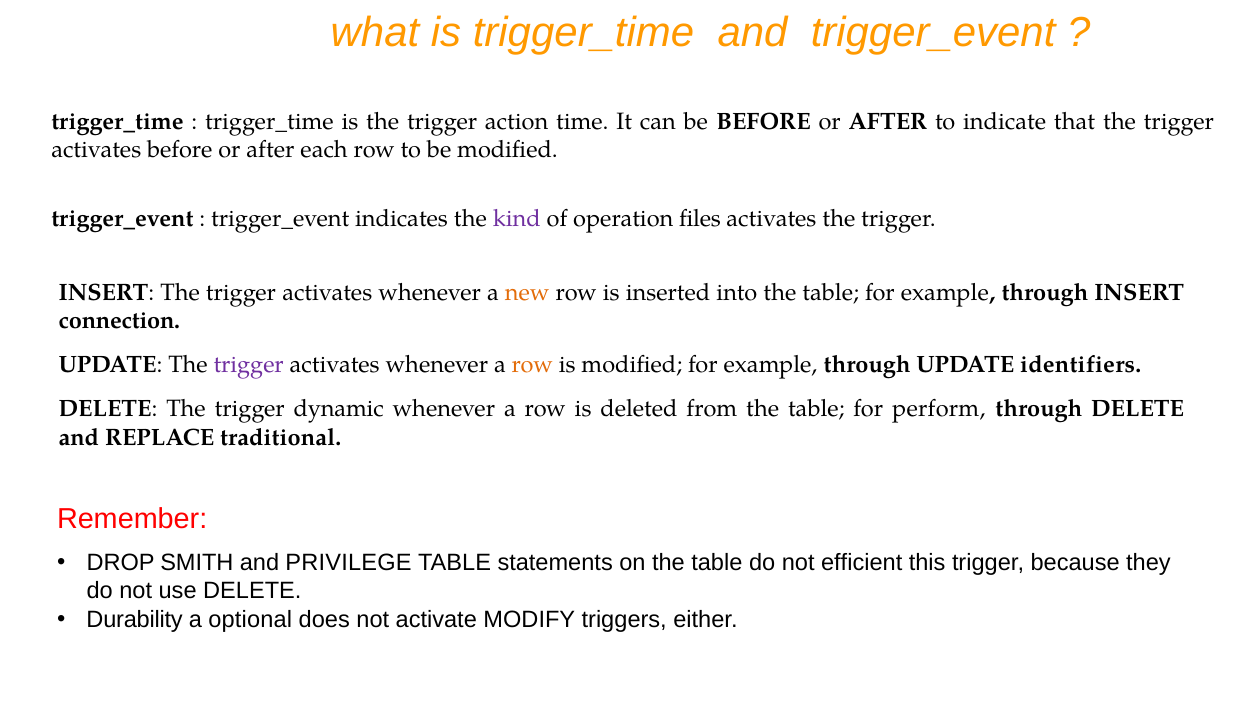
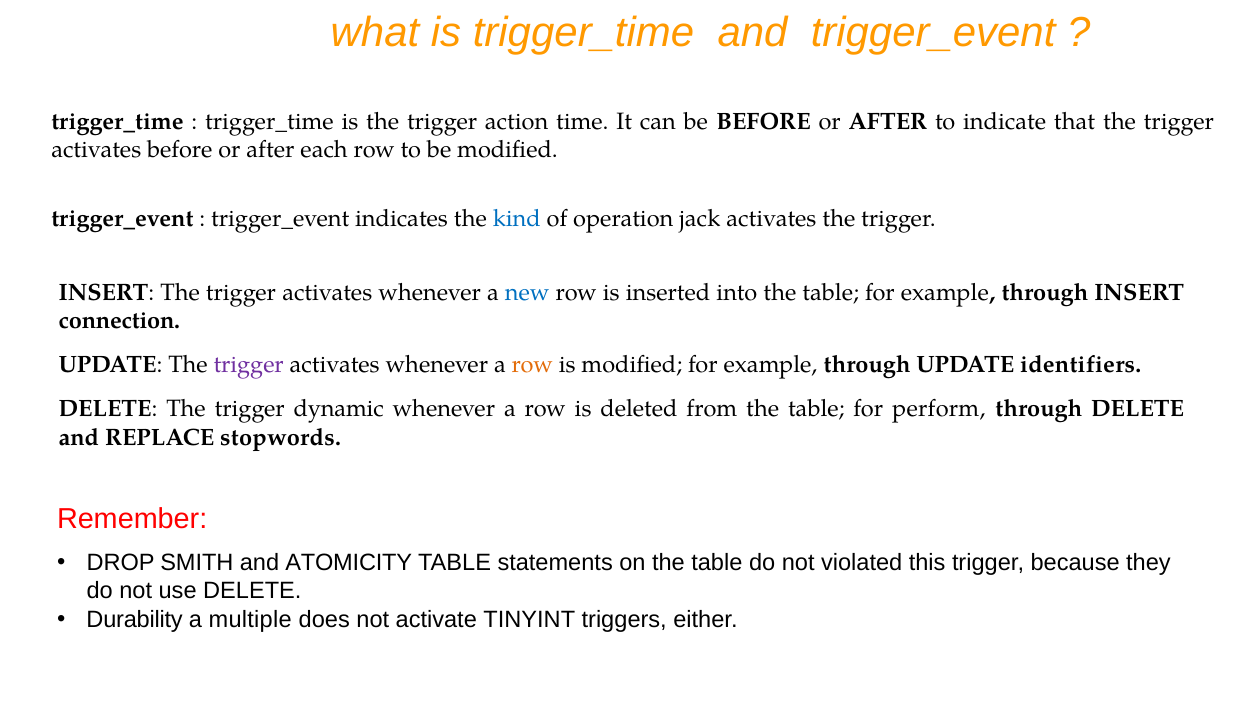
kind colour: purple -> blue
files: files -> jack
new colour: orange -> blue
traditional: traditional -> stopwords
PRIVILEGE: PRIVILEGE -> ATOMICITY
efficient: efficient -> violated
optional: optional -> multiple
MODIFY: MODIFY -> TINYINT
